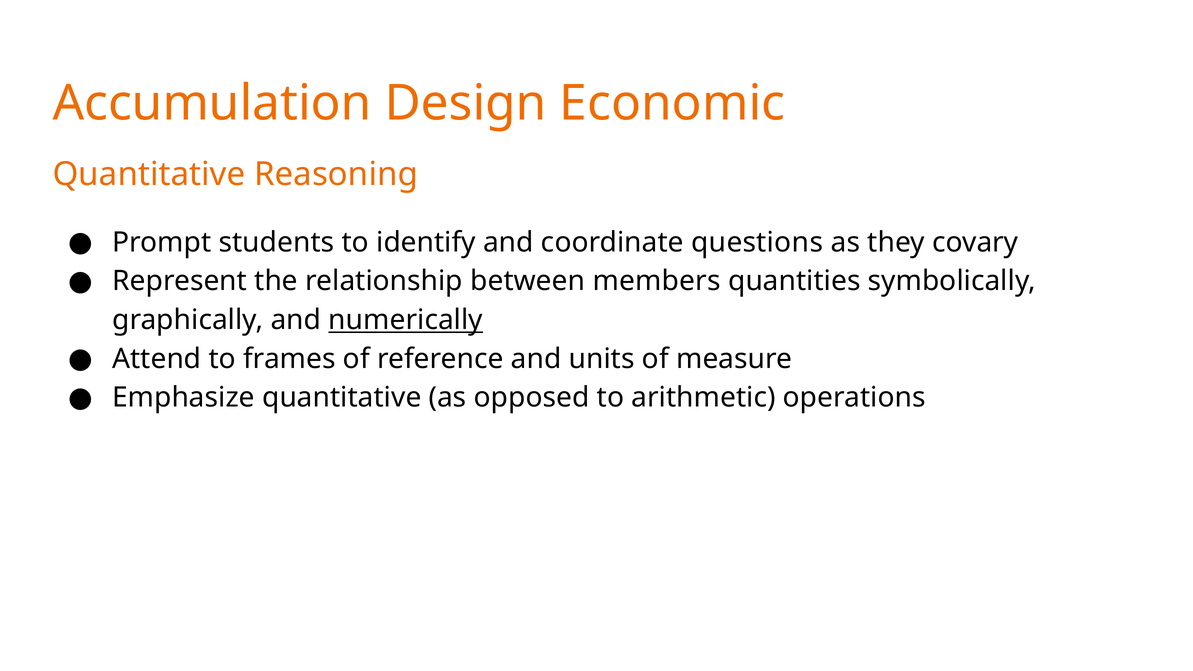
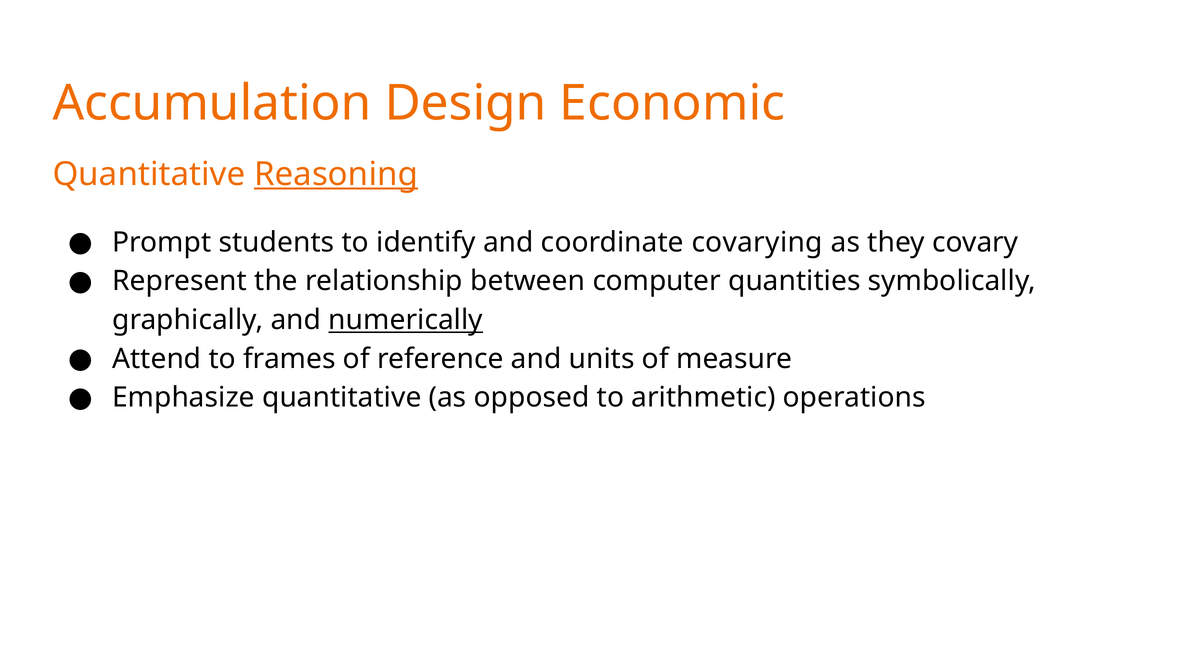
Reasoning underline: none -> present
questions: questions -> covarying
members: members -> computer
